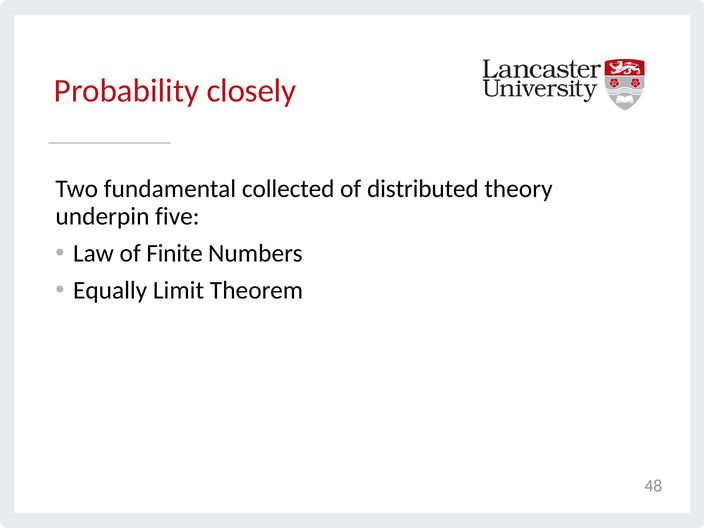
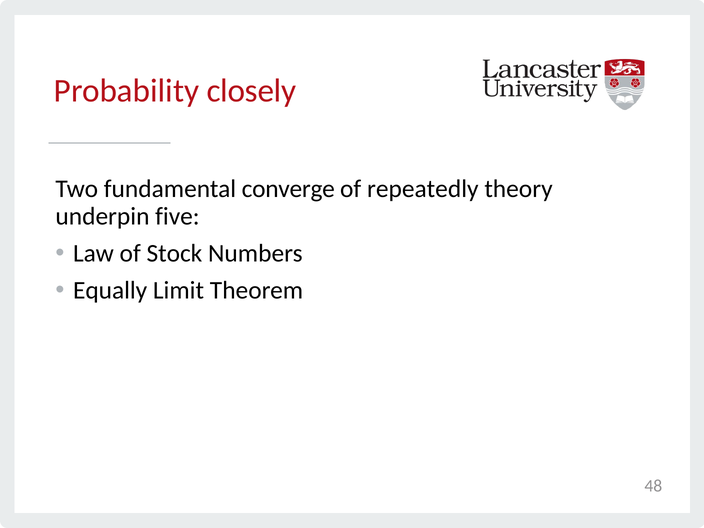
collected: collected -> converge
distributed: distributed -> repeatedly
Finite: Finite -> Stock
